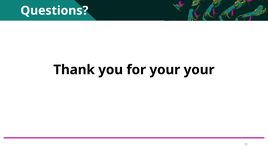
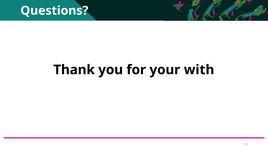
your your: your -> with
